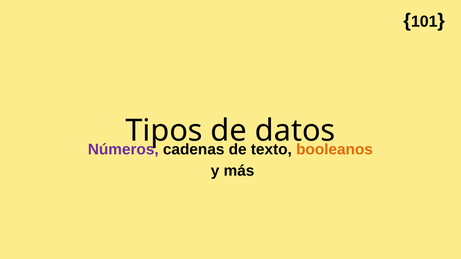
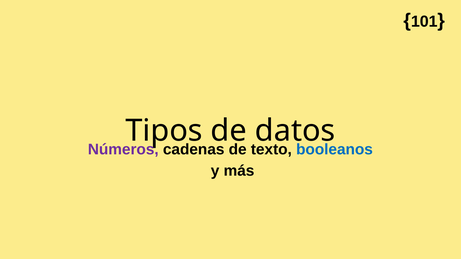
booleanos colour: orange -> blue
